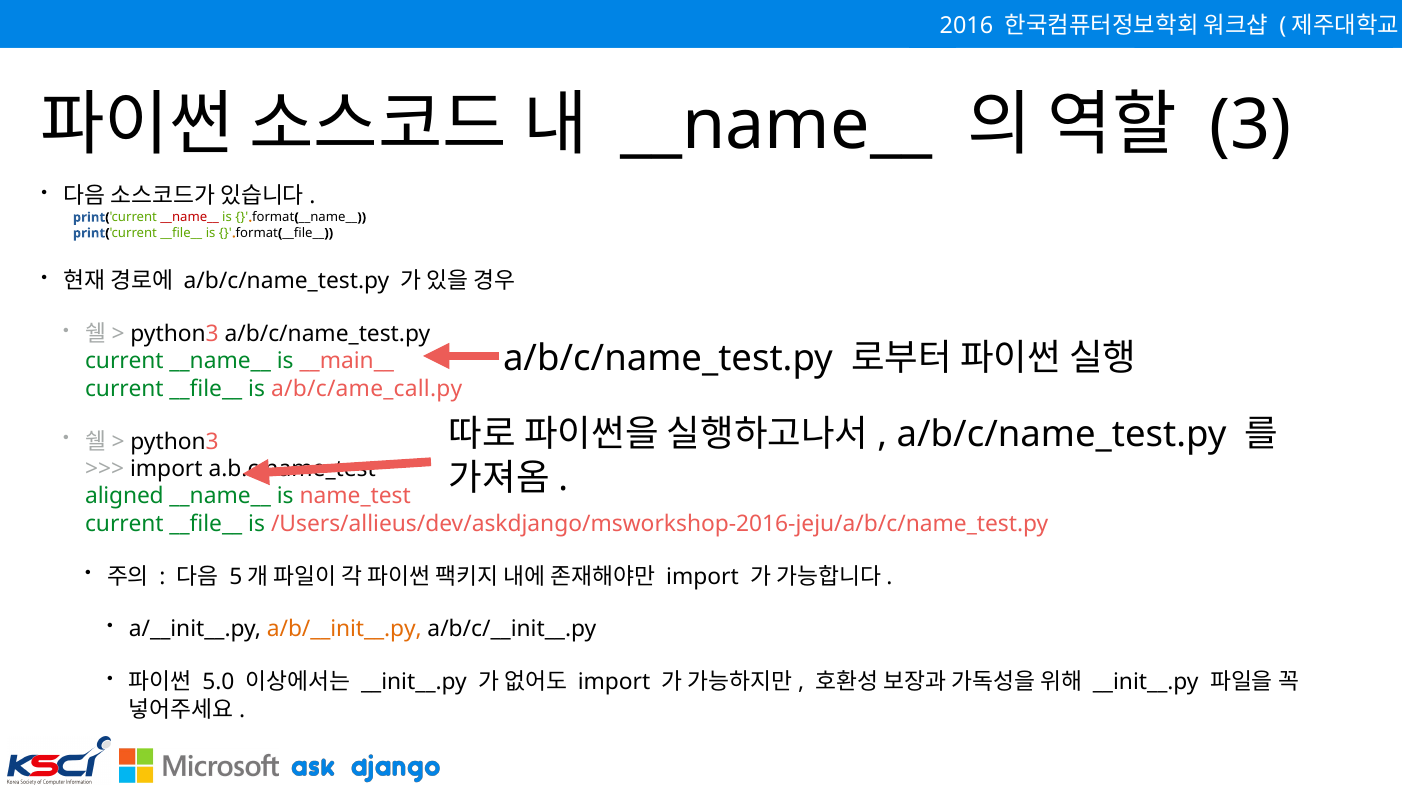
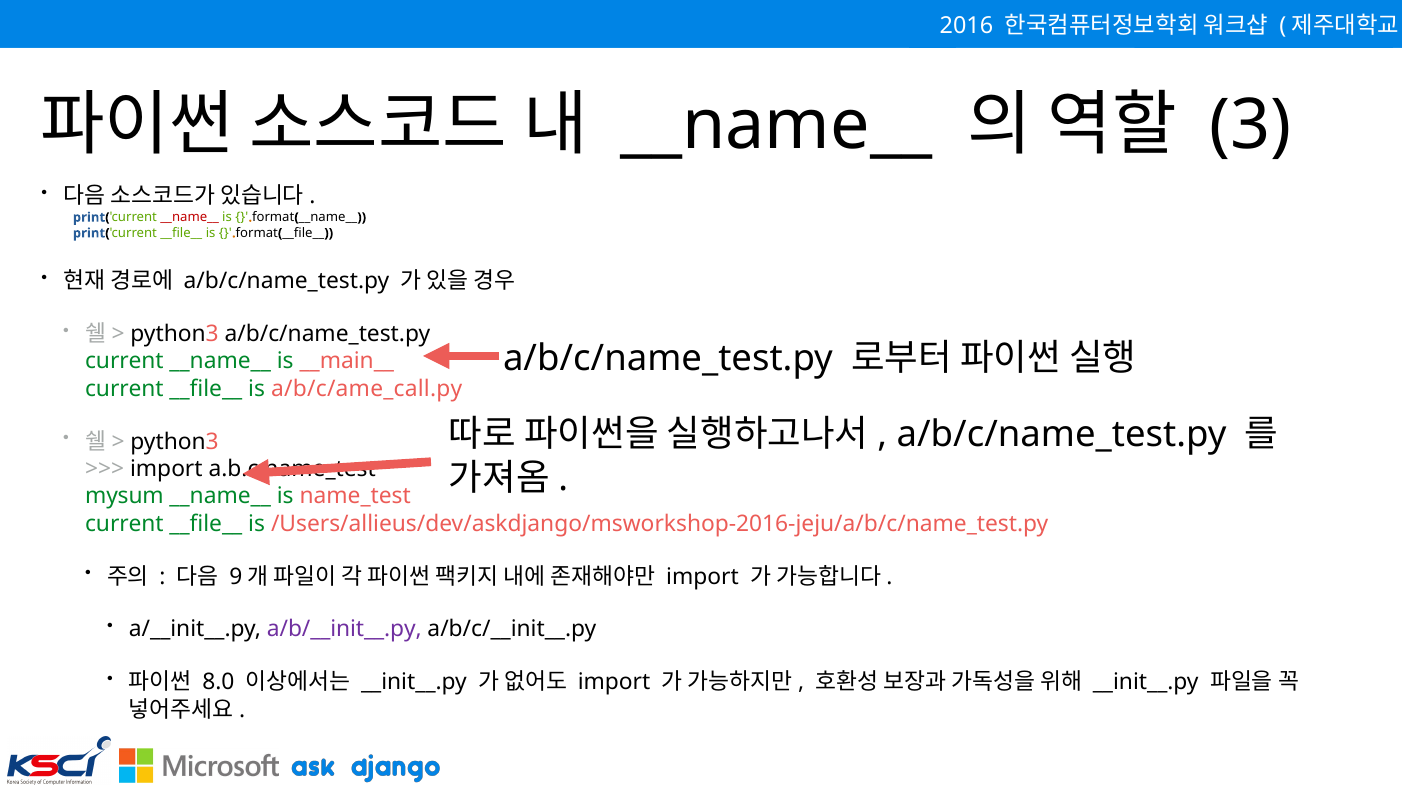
aligned: aligned -> mysum
5: 5 -> 9
a/b/__init__.py colour: orange -> purple
5.0: 5.0 -> 8.0
